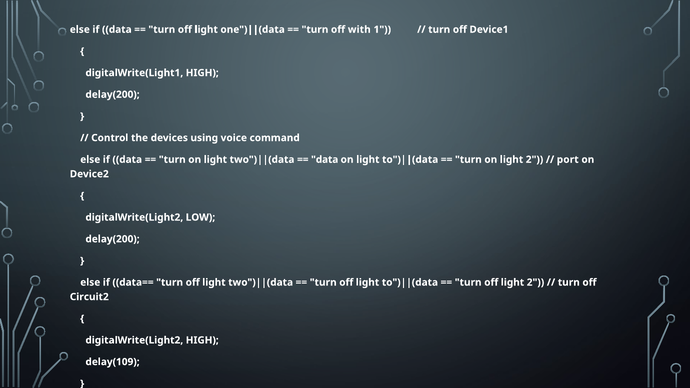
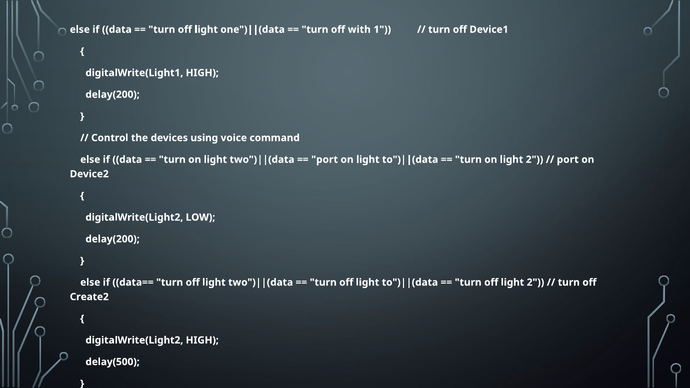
data at (325, 160): data -> port
Circuit2: Circuit2 -> Create2
delay(109: delay(109 -> delay(500
